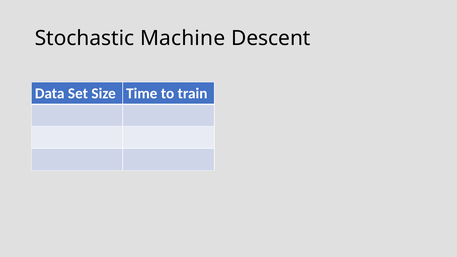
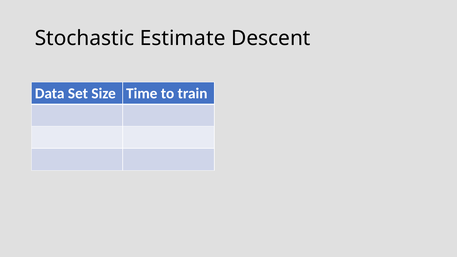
Machine: Machine -> Estimate
